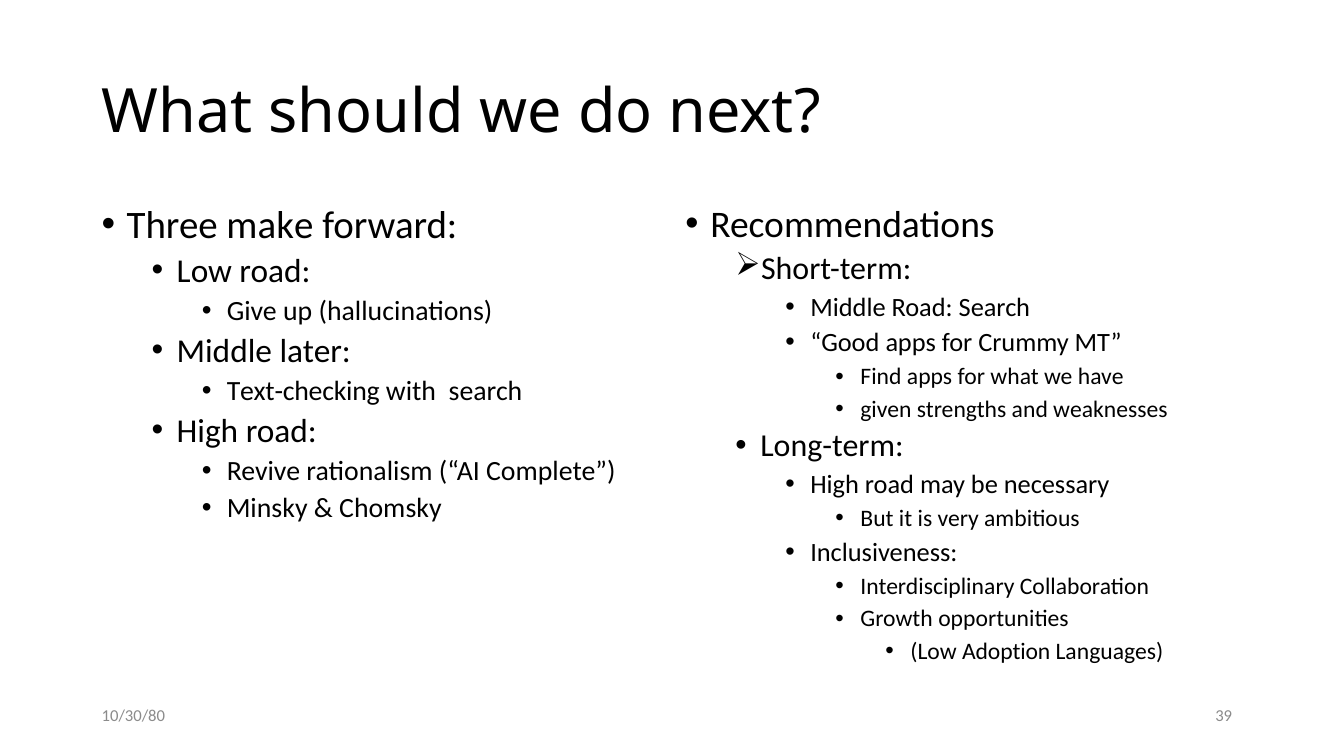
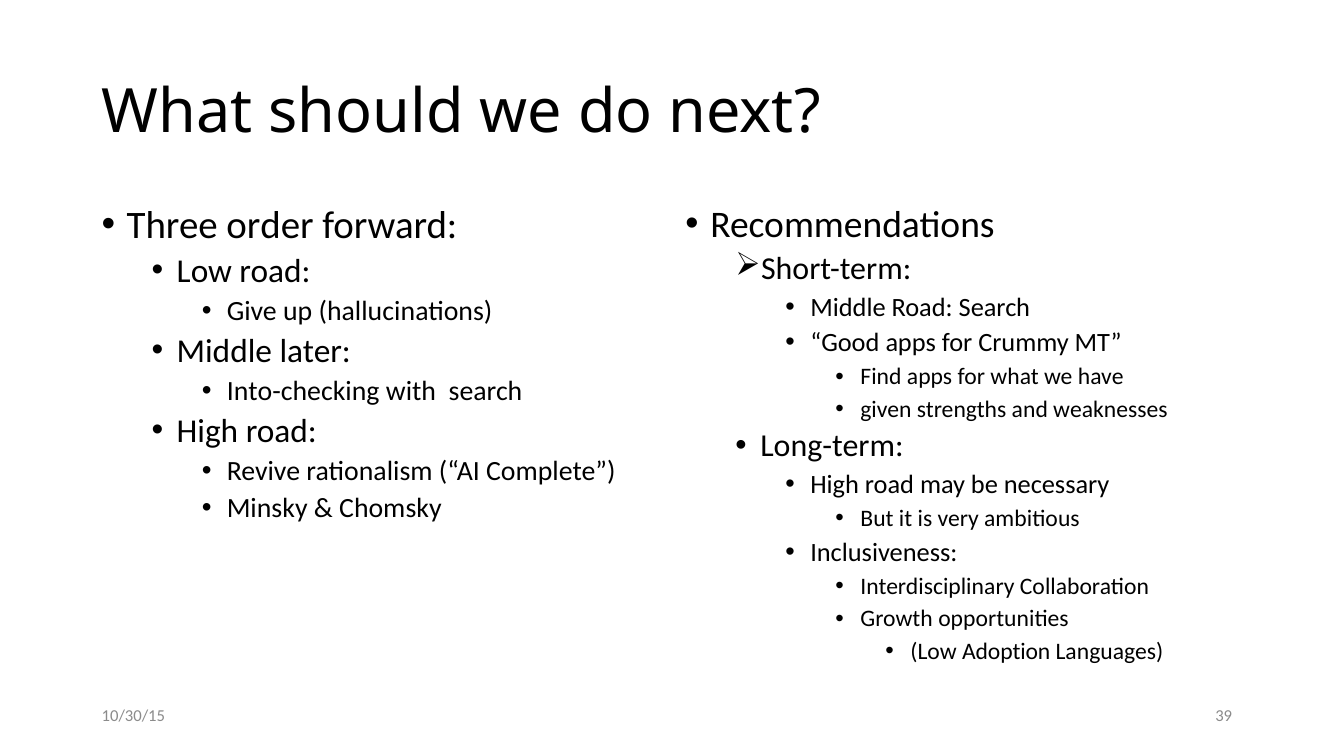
make: make -> order
Text-checking: Text-checking -> Into-checking
10/30/80: 10/30/80 -> 10/30/15
